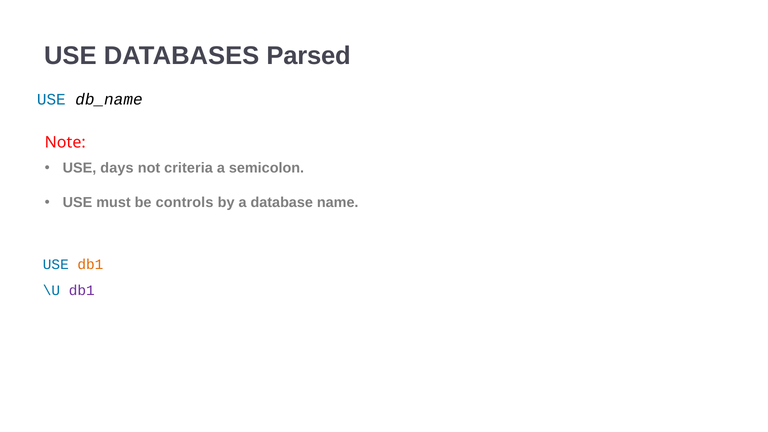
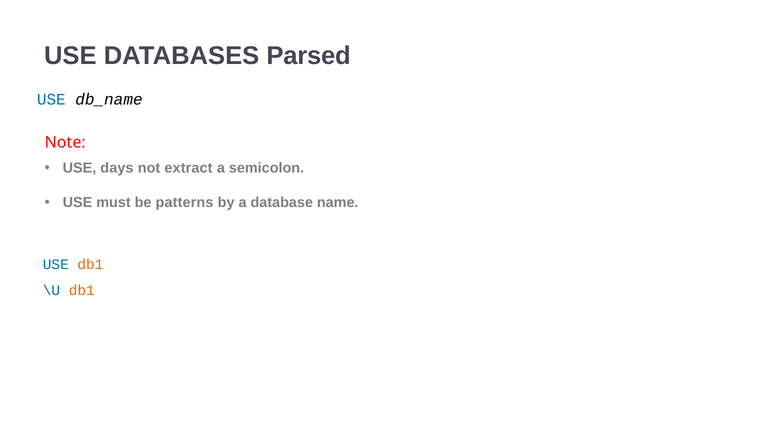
criteria: criteria -> extract
controls: controls -> patterns
db1 at (82, 290) colour: purple -> orange
